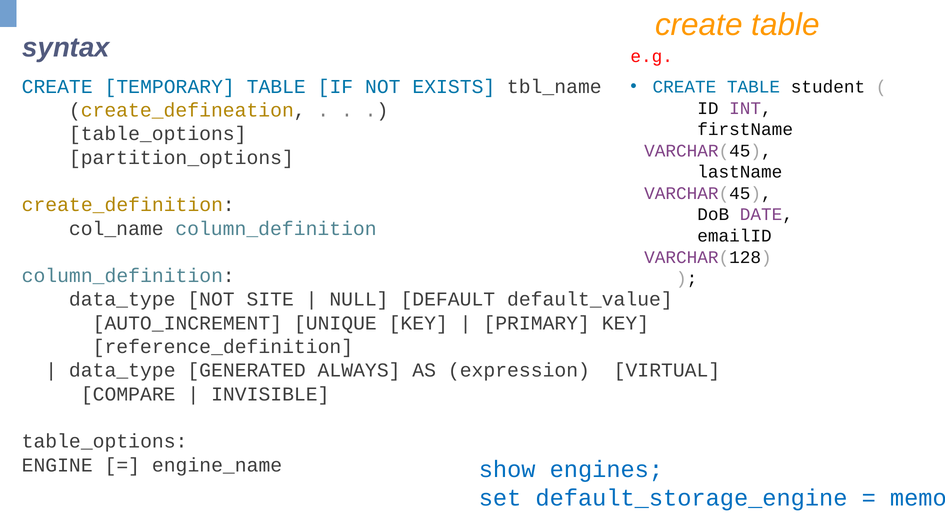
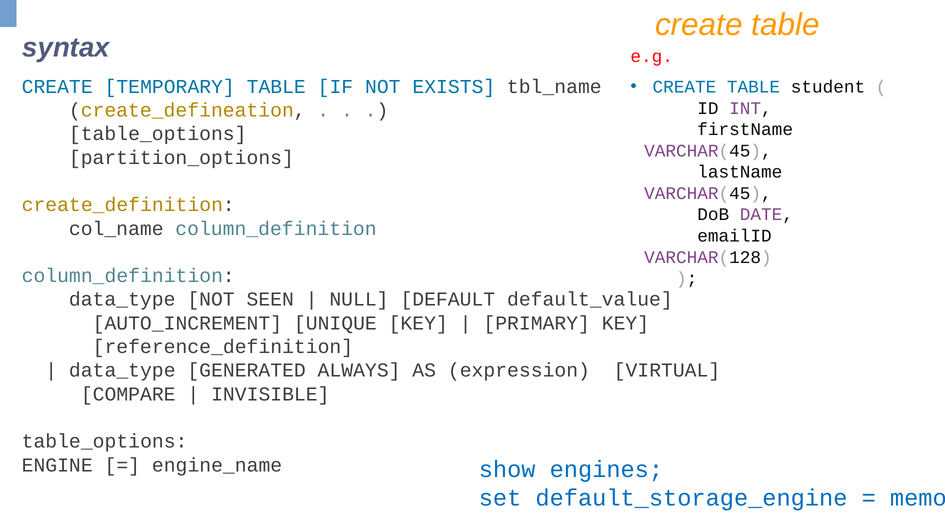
SITE: SITE -> SEEN
